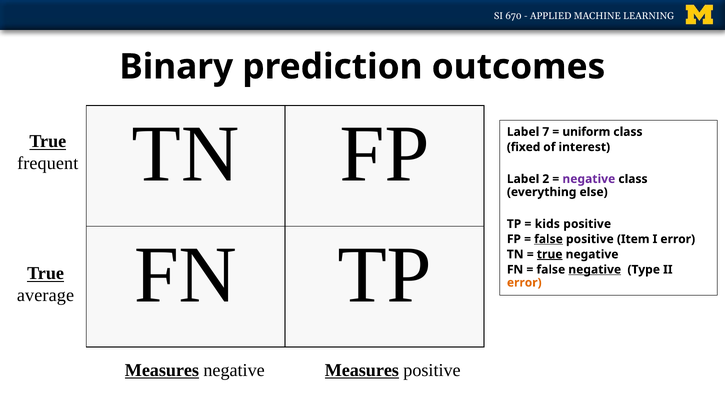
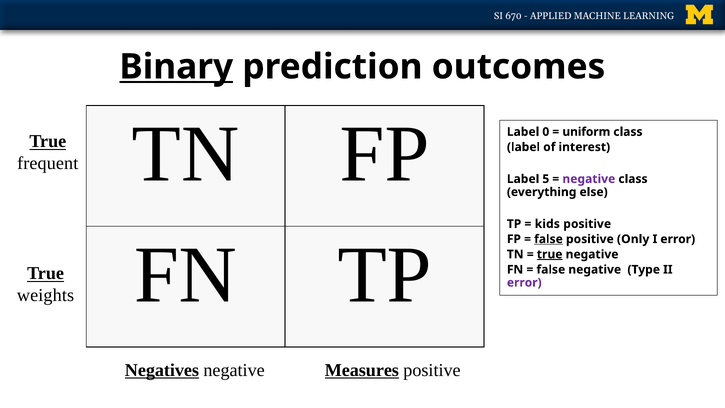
Binary underline: none -> present
7: 7 -> 0
fixed at (524, 147): fixed -> label
2: 2 -> 5
Item: Item -> Only
negative at (595, 269) underline: present -> none
error at (524, 283) colour: orange -> purple
average: average -> weights
Measures at (162, 370): Measures -> Negatives
